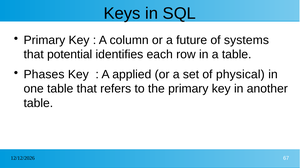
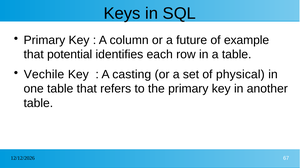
systems: systems -> example
Phases: Phases -> Vechile
applied: applied -> casting
